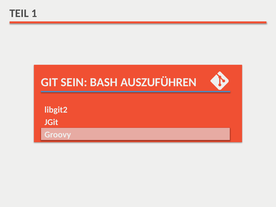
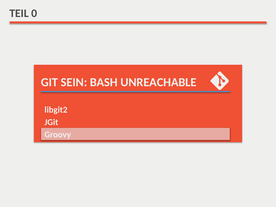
1: 1 -> 0
AUSZUFÜHREN: AUSZUFÜHREN -> UNREACHABLE
